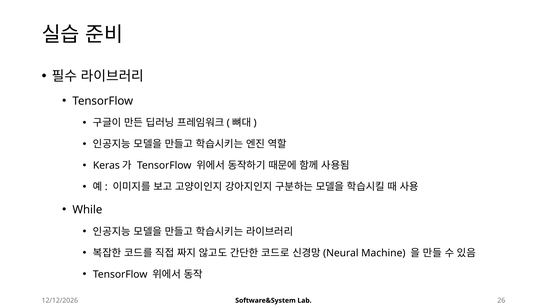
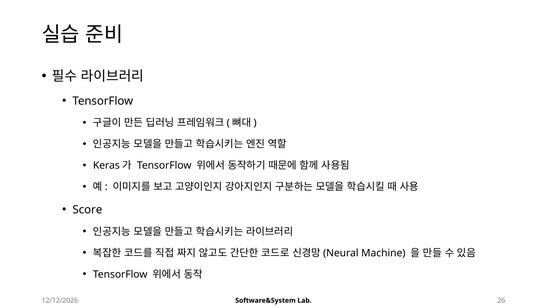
While: While -> Score
